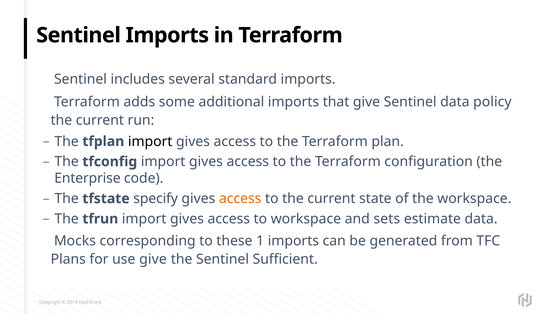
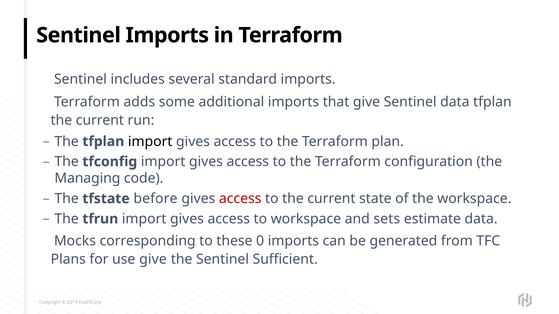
data policy: policy -> tfplan
Enterprise: Enterprise -> Managing
specify: specify -> before
access at (240, 199) colour: orange -> red
1: 1 -> 0
